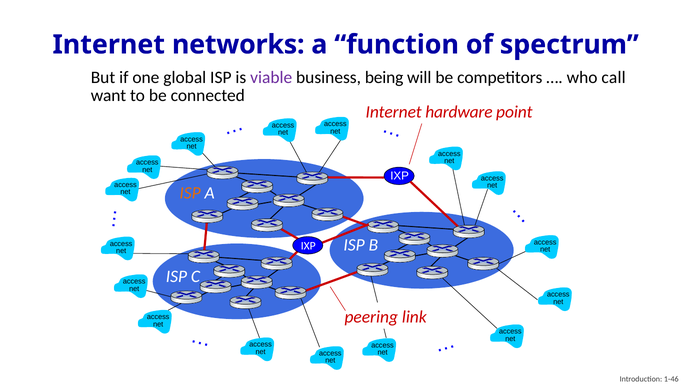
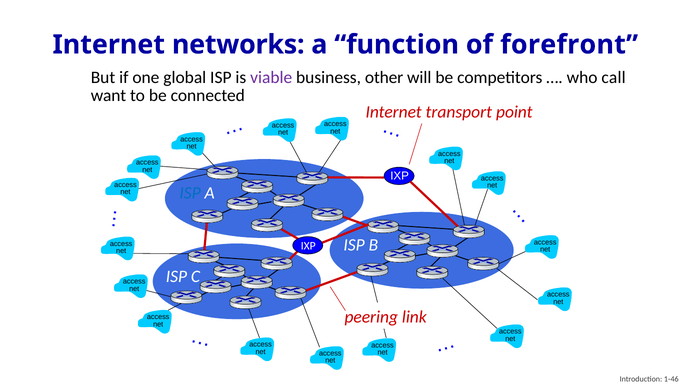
spectrum: spectrum -> forefront
being: being -> other
hardware: hardware -> transport
ISP at (190, 193) colour: orange -> blue
